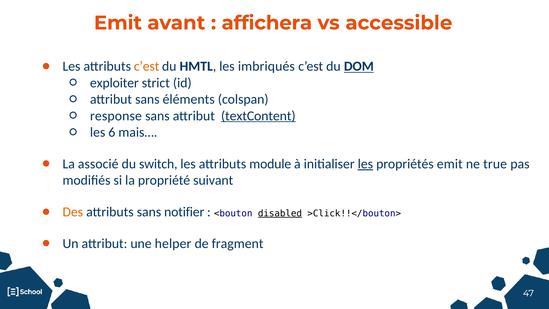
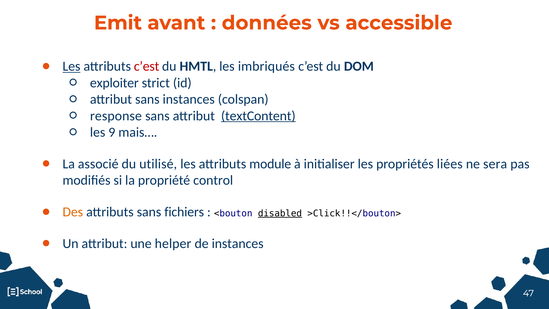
affichera: affichera -> données
Les at (71, 66) underline: none -> present
c’est at (147, 66) colour: orange -> red
DOM underline: present -> none
sans éléments: éléments -> instances
6: 6 -> 9
switch: switch -> utilisé
les at (365, 164) underline: present -> none
propriétés emit: emit -> liées
true: true -> sera
suivant: suivant -> control
notifier: notifier -> fichiers
de fragment: fragment -> instances
